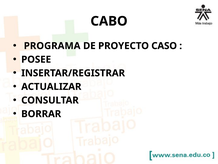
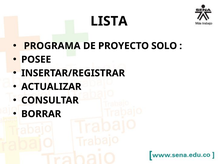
CABO: CABO -> LISTA
CASO: CASO -> SOLO
